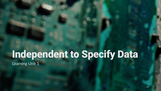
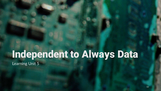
Specify: Specify -> Always
